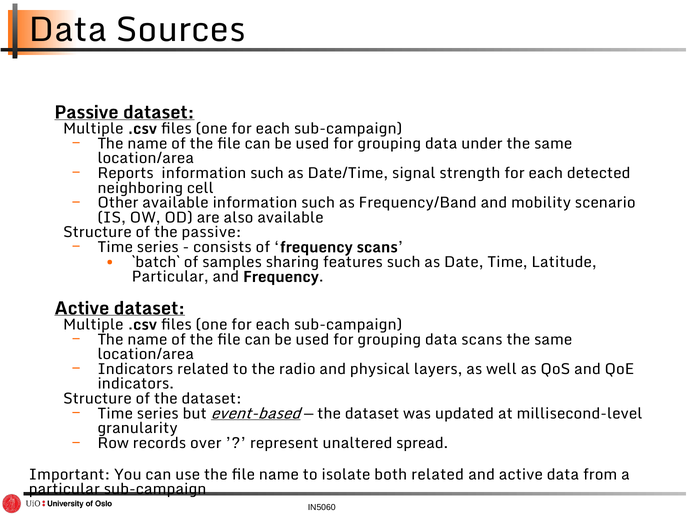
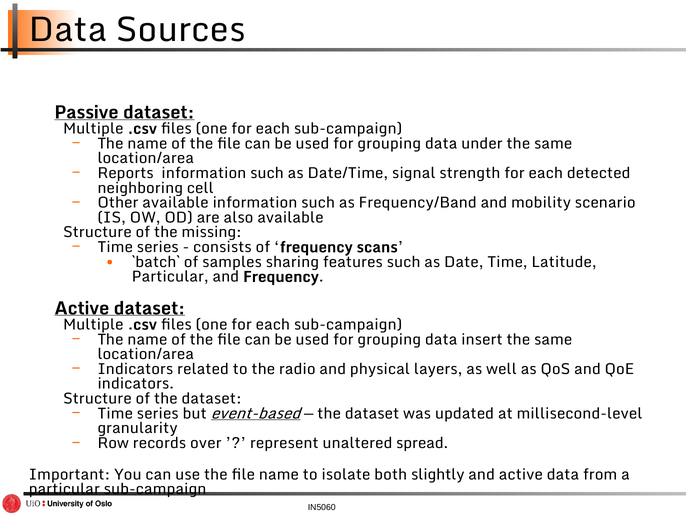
the passive: passive -> missing
data scans: scans -> insert
both related: related -> slightly
